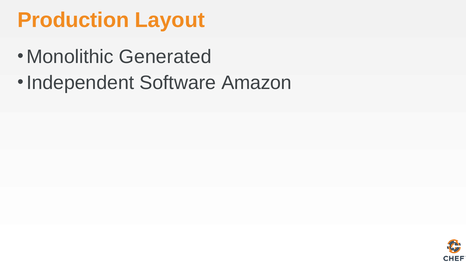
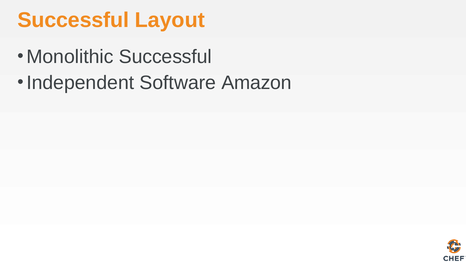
Production at (73, 20): Production -> Successful
Monolithic Generated: Generated -> Successful
